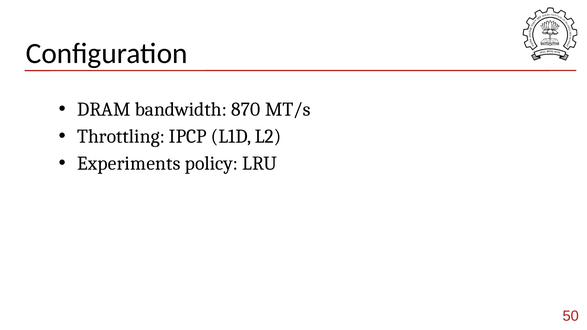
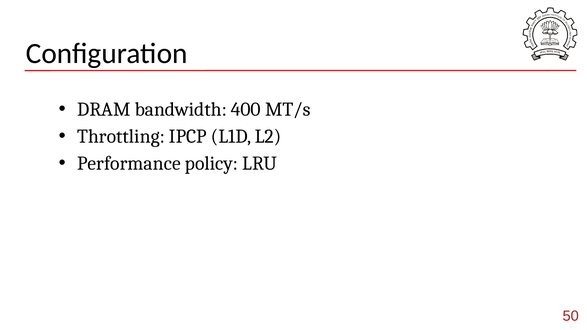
870: 870 -> 400
Experiments: Experiments -> Performance
